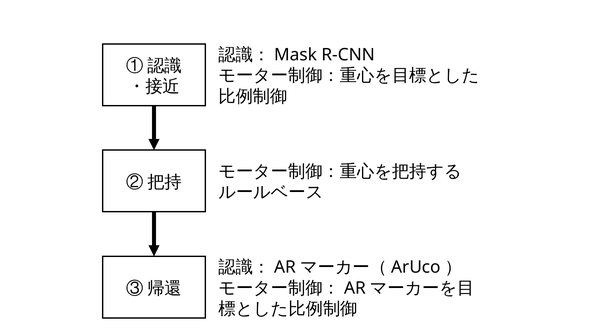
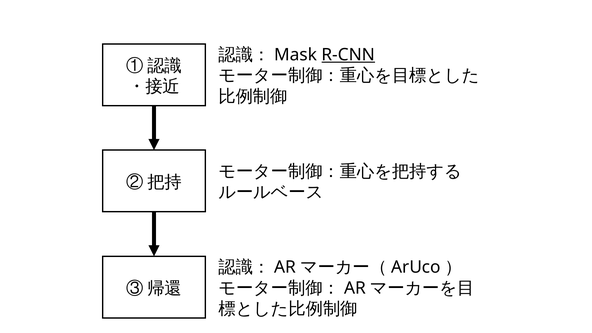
R-CNN underline: none -> present
